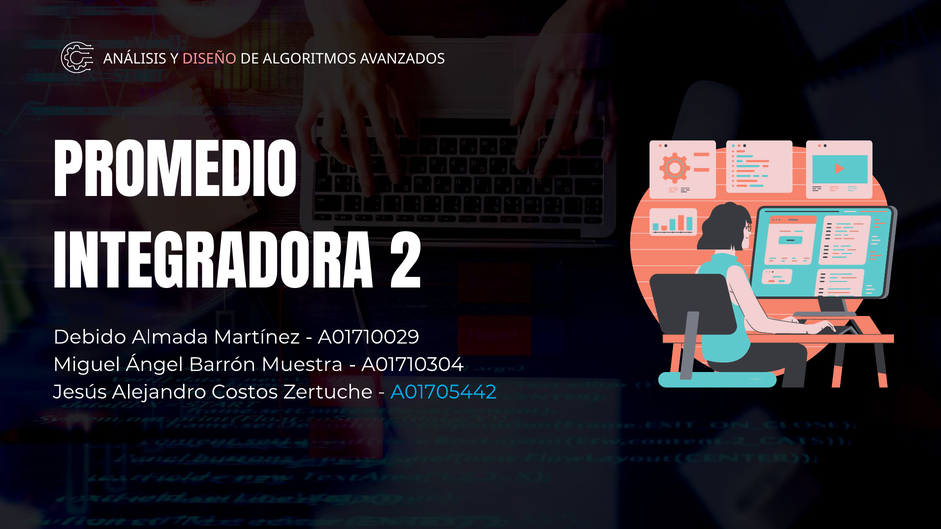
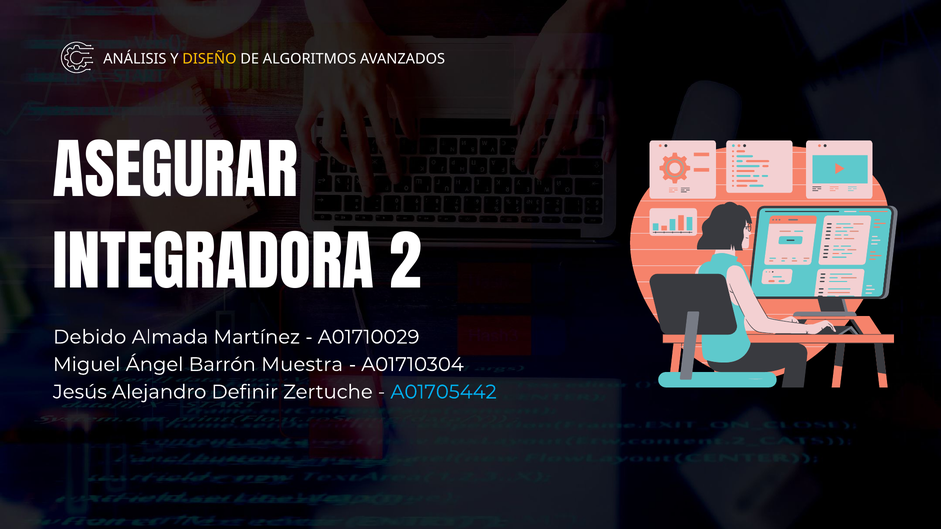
DISEÑO colour: pink -> yellow
PROMEDIO: PROMEDIO -> ASEGURAR
Costos: Costos -> Definir
